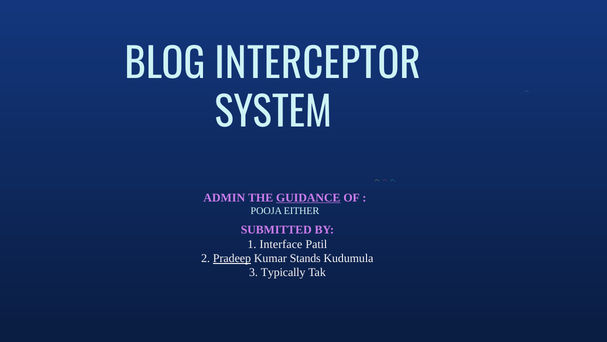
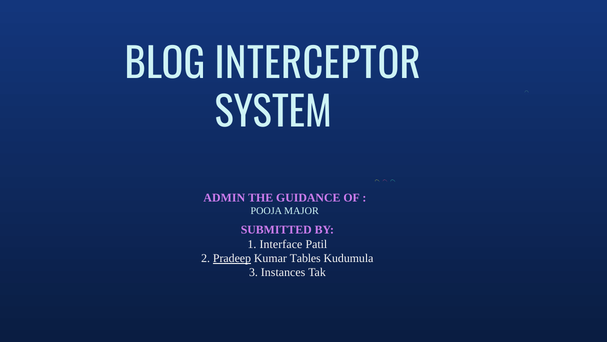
GUIDANCE underline: present -> none
EITHER: EITHER -> MAJOR
Stands: Stands -> Tables
Typically: Typically -> Instances
